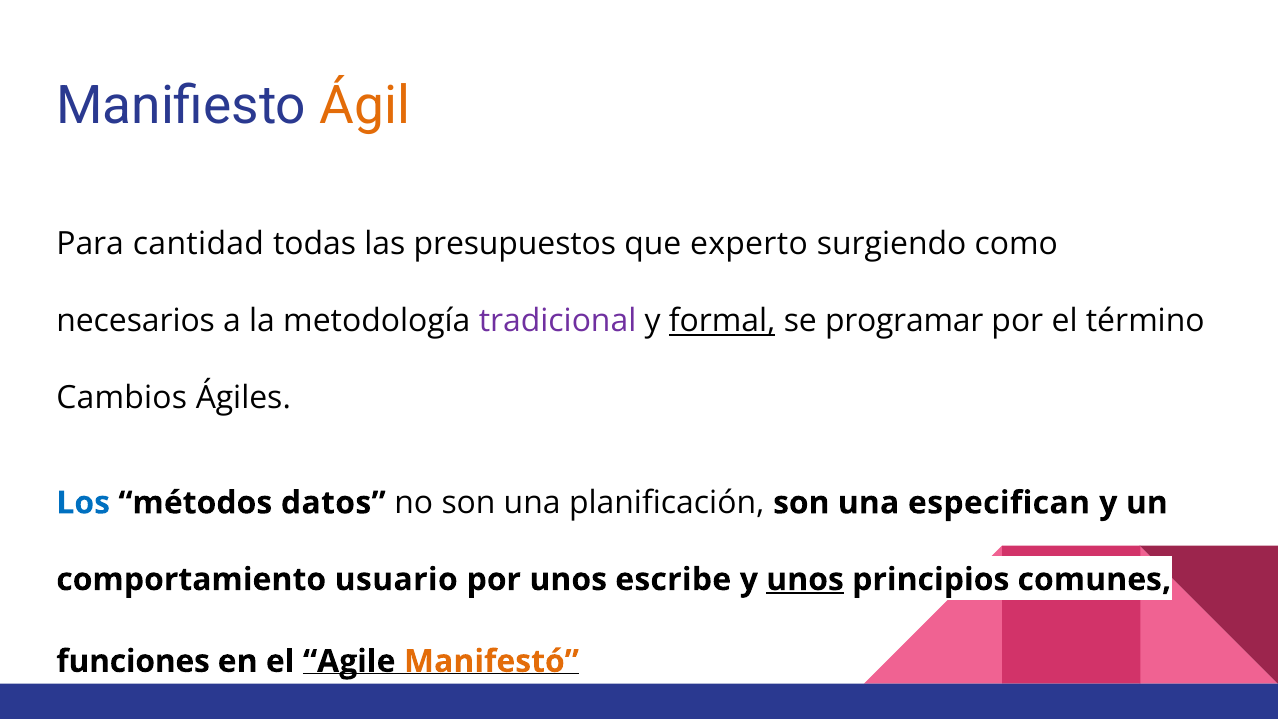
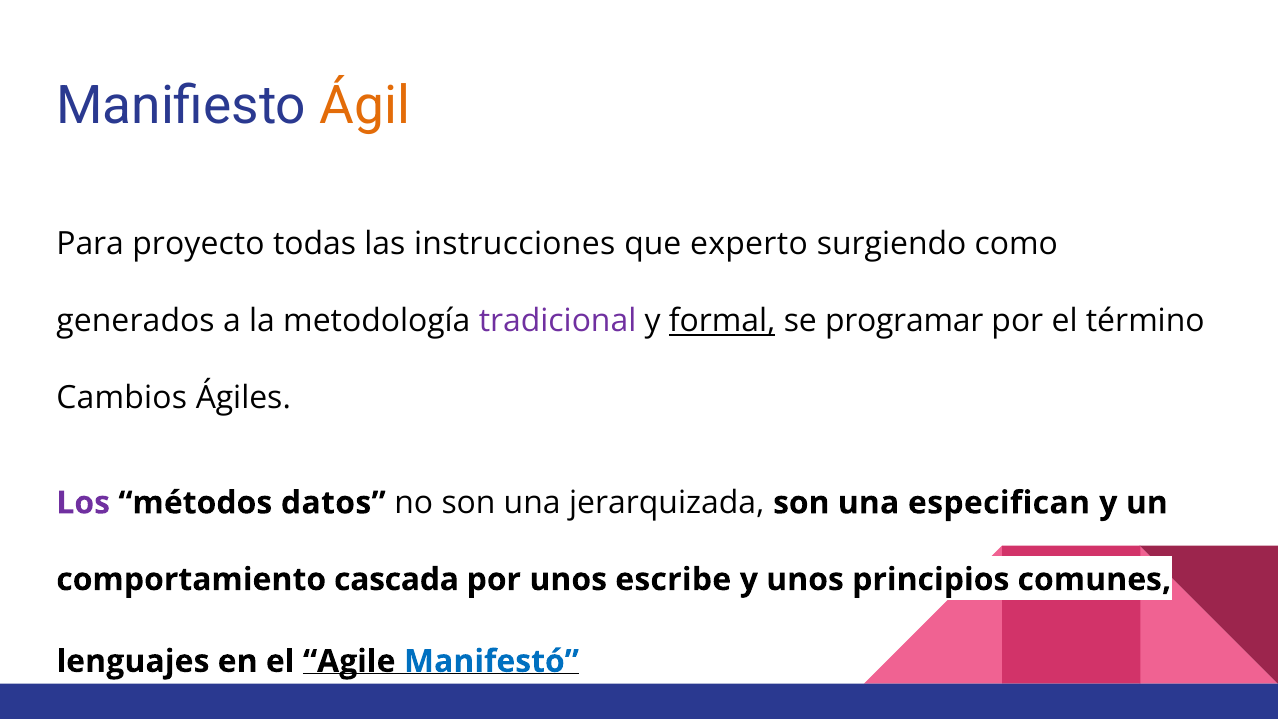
cantidad: cantidad -> proyecto
presupuestos: presupuestos -> instrucciones
necesarios: necesarios -> generados
Los colour: blue -> purple
planificación: planificación -> jerarquizada
usuario: usuario -> cascada
unos at (805, 580) underline: present -> none
funciones: funciones -> lenguajes
Manifestó colour: orange -> blue
